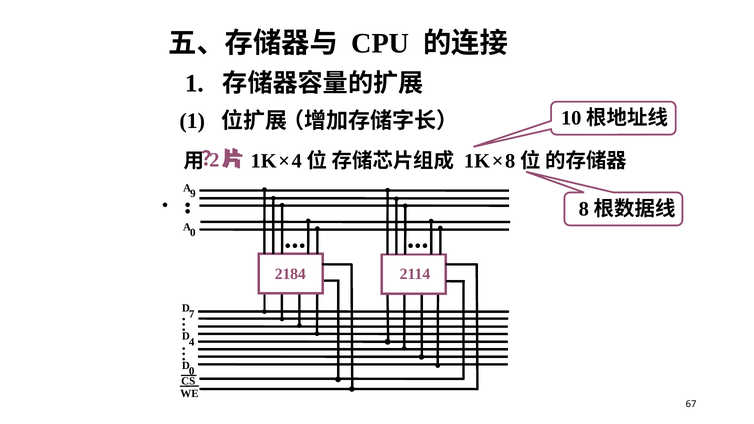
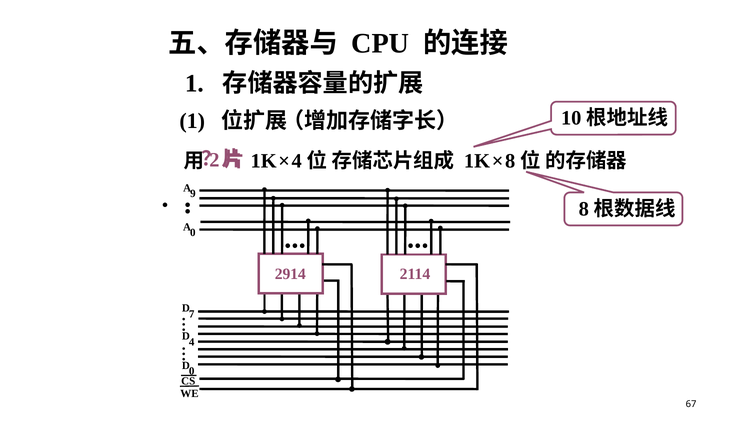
2184: 2184 -> 2914
